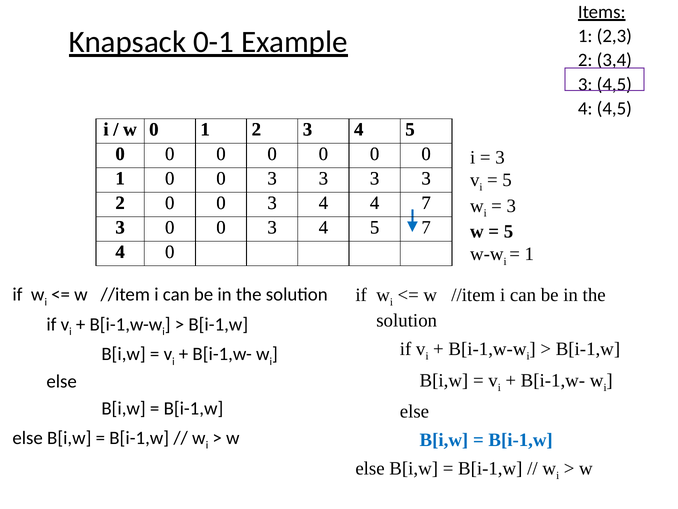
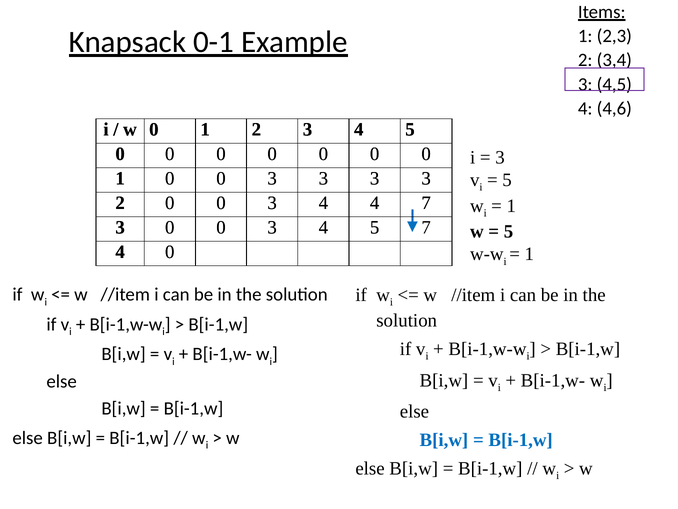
4 4,5: 4,5 -> 4,6
3 at (511, 206): 3 -> 1
